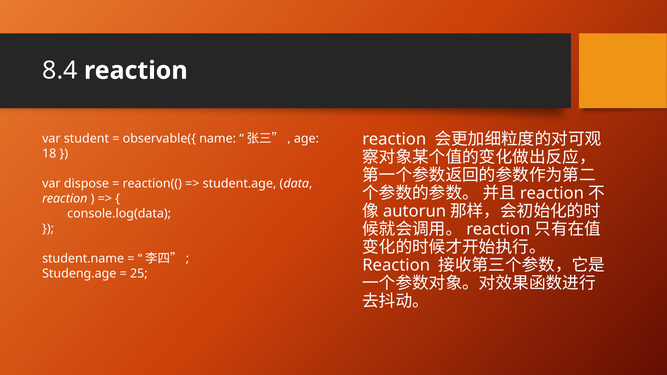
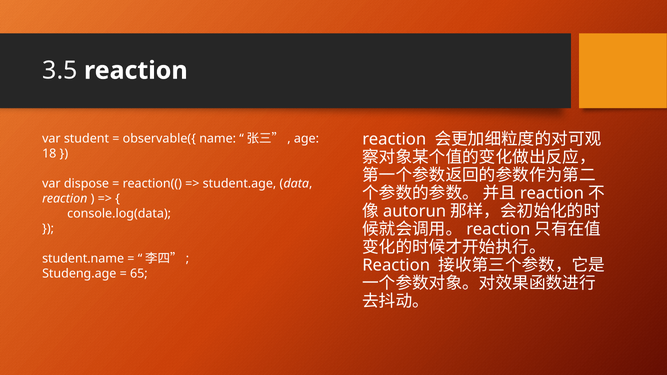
8.4: 8.4 -> 3.5
25: 25 -> 65
